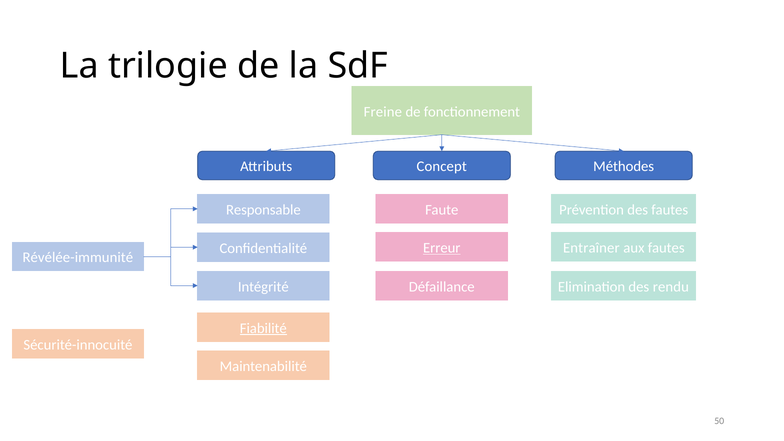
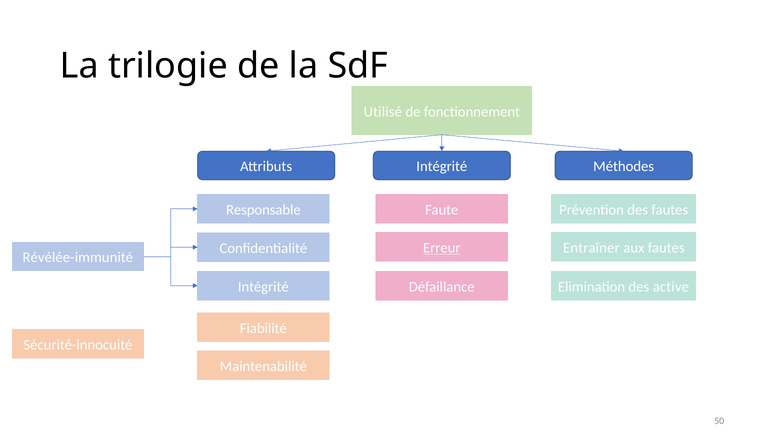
Freine: Freine -> Utilisé
Concept at (442, 167): Concept -> Intégrité
rendu: rendu -> active
Fiabilité underline: present -> none
